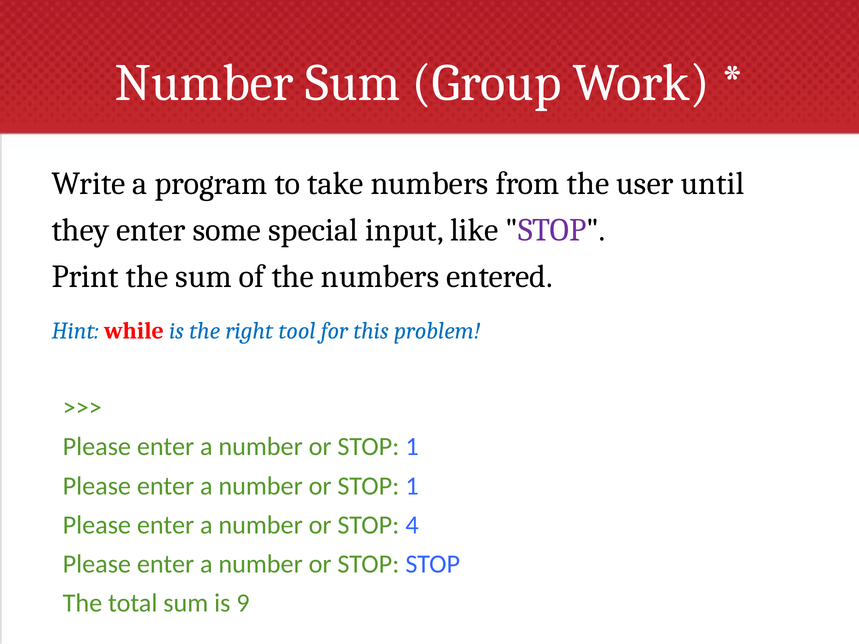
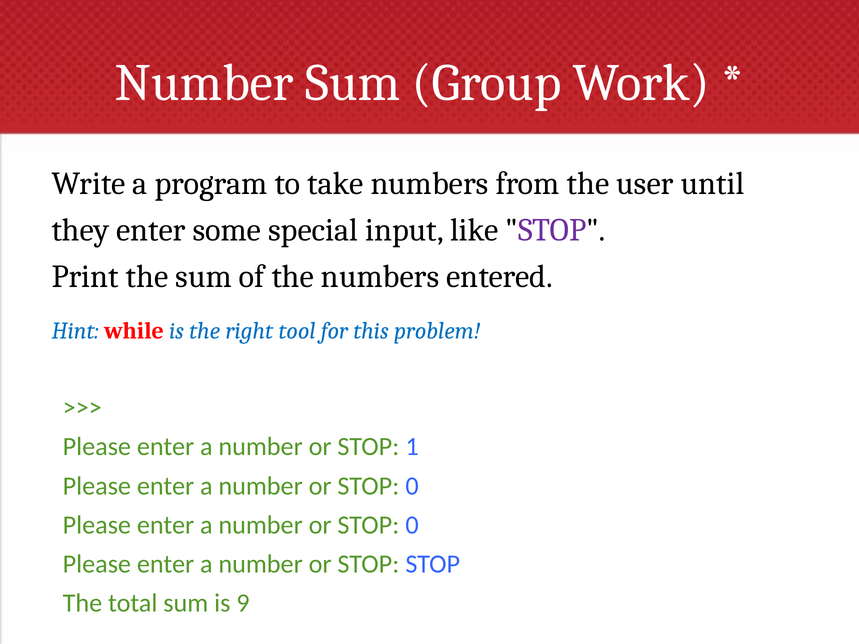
1 at (412, 486): 1 -> 0
4 at (412, 525): 4 -> 0
